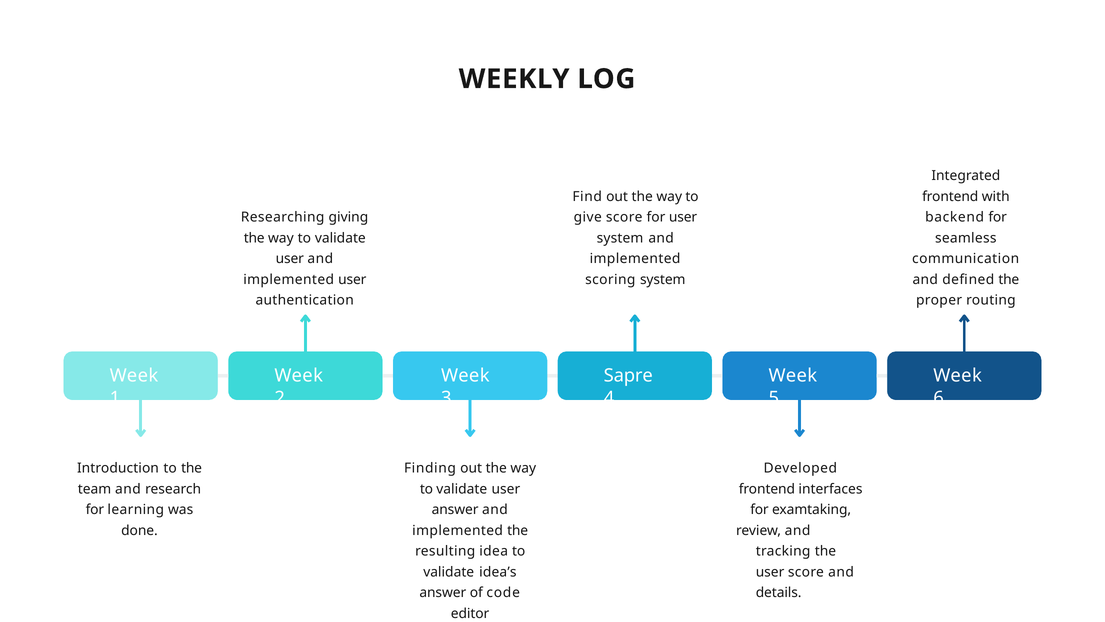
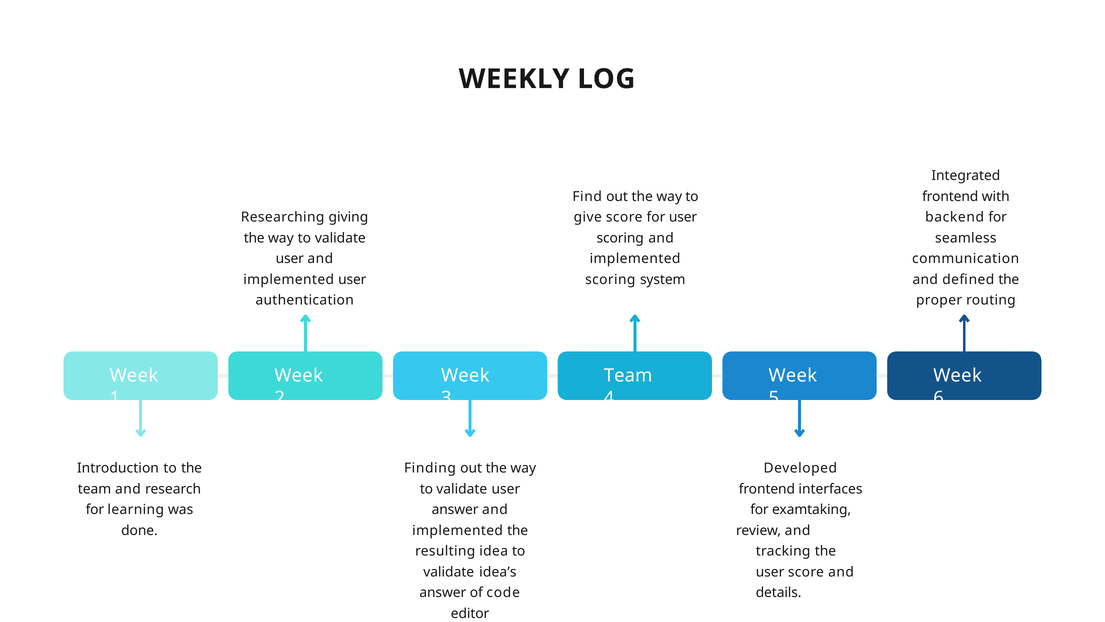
system at (620, 238): system -> scoring
Sapre at (628, 376): Sapre -> Team
